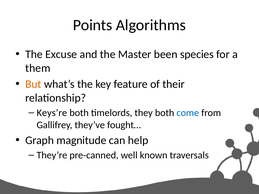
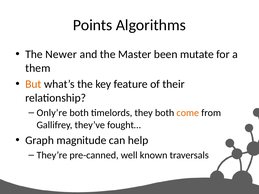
Excuse: Excuse -> Newer
species: species -> mutate
Keys’re: Keys’re -> Only’re
come colour: blue -> orange
